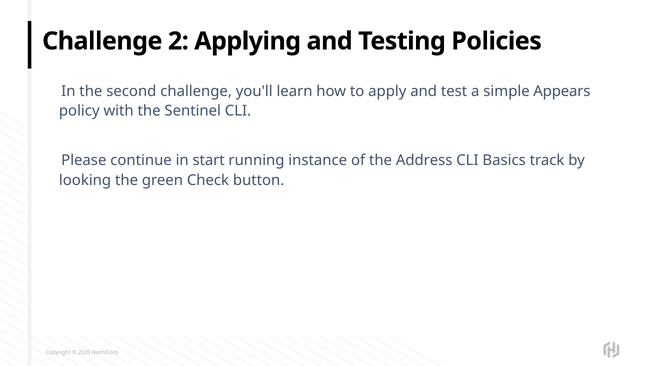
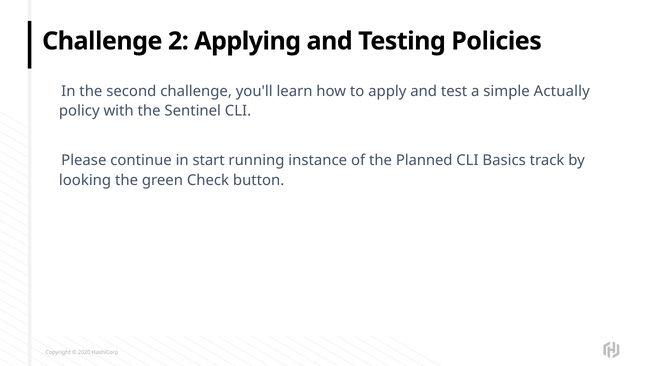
Appears: Appears -> Actually
Address: Address -> Planned
